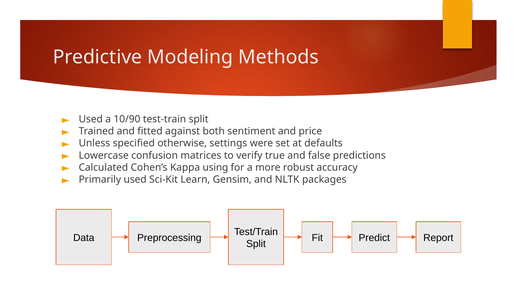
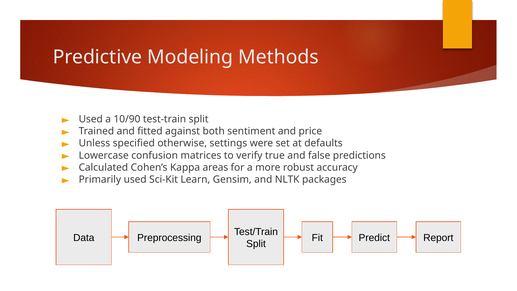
using: using -> areas
